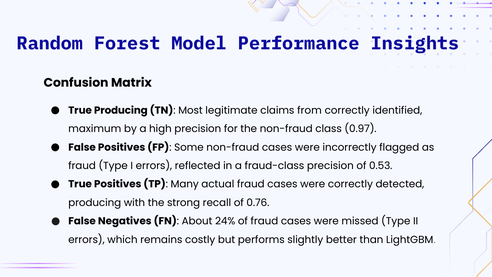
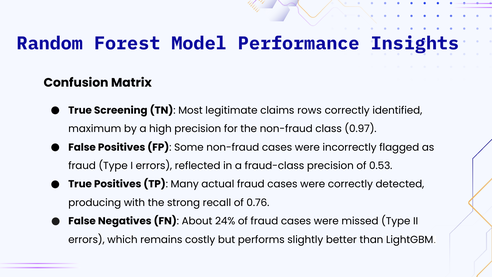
True Producing: Producing -> Screening
from: from -> rows
